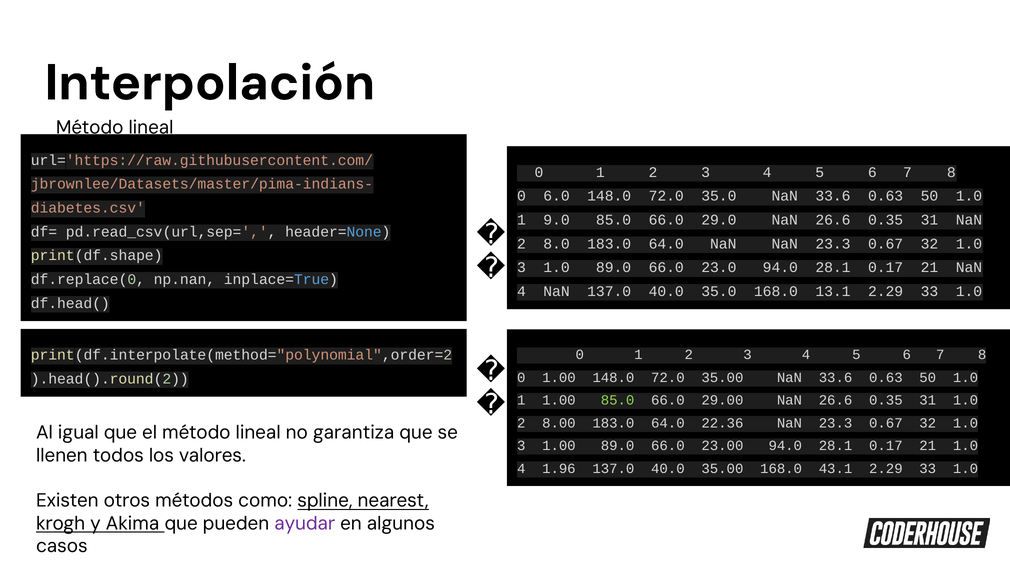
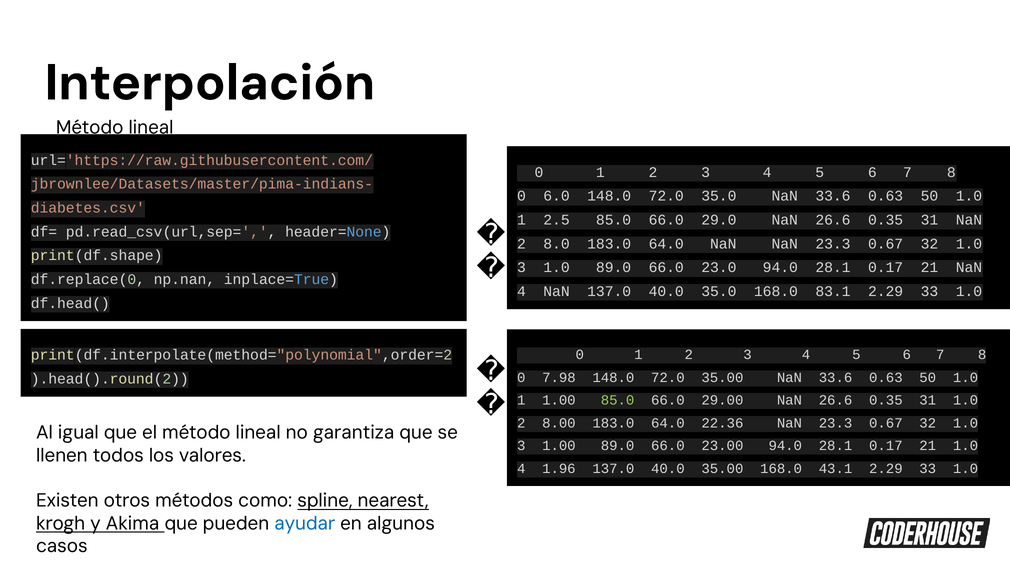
9.0: 9.0 -> 2.5
13.1: 13.1 -> 83.1
0 1.00: 1.00 -> 7.98
ayudar colour: purple -> blue
